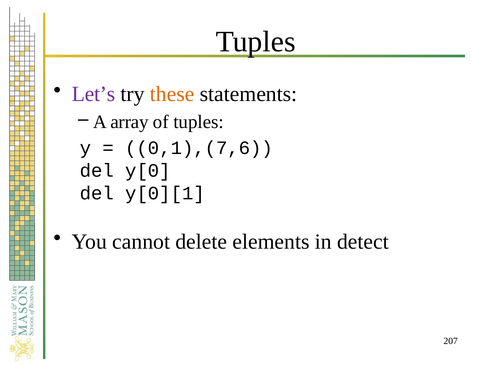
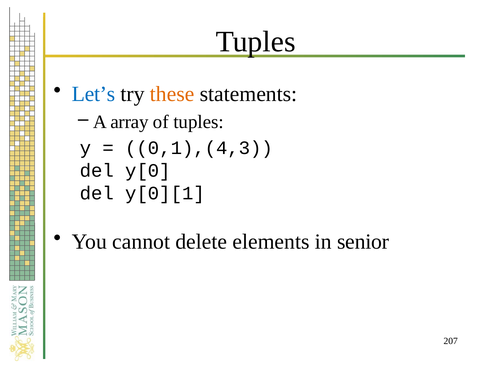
Let’s colour: purple -> blue
0,1),(7,6: 0,1),(7,6 -> 0,1),(4,3
detect: detect -> senior
